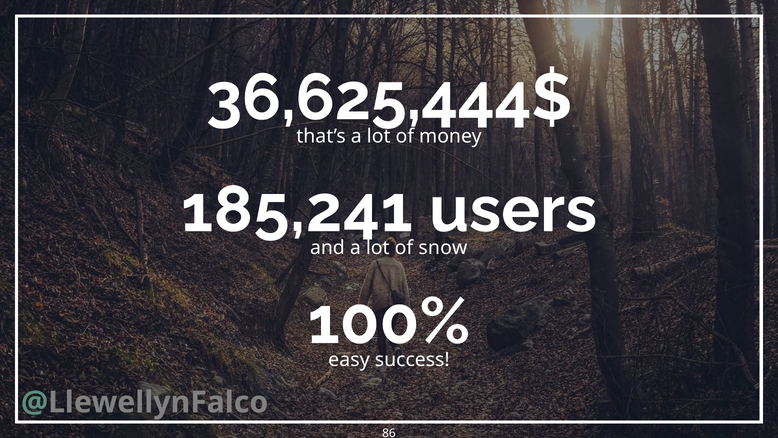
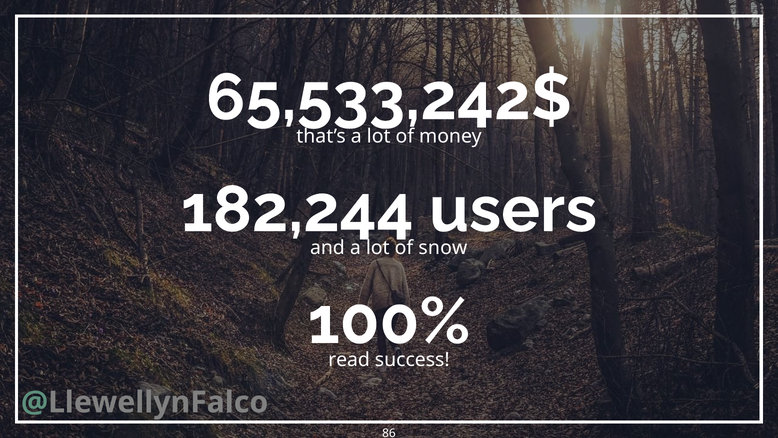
36,625,444$: 36,625,444$ -> 65,533,242$
185,241: 185,241 -> 182,244
easy: easy -> read
